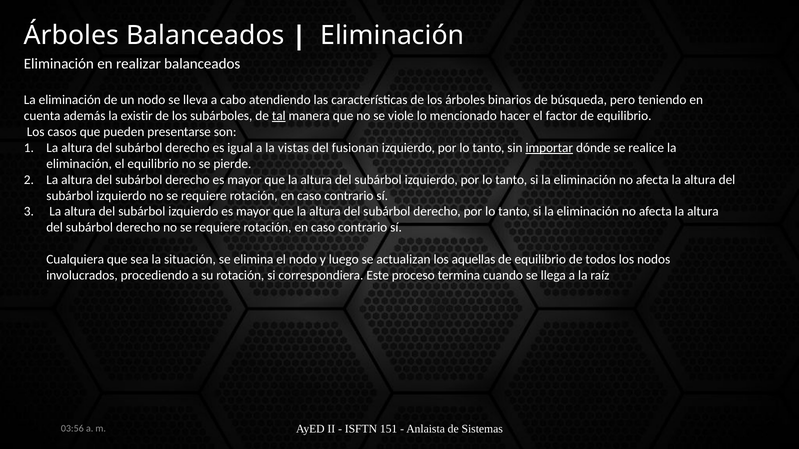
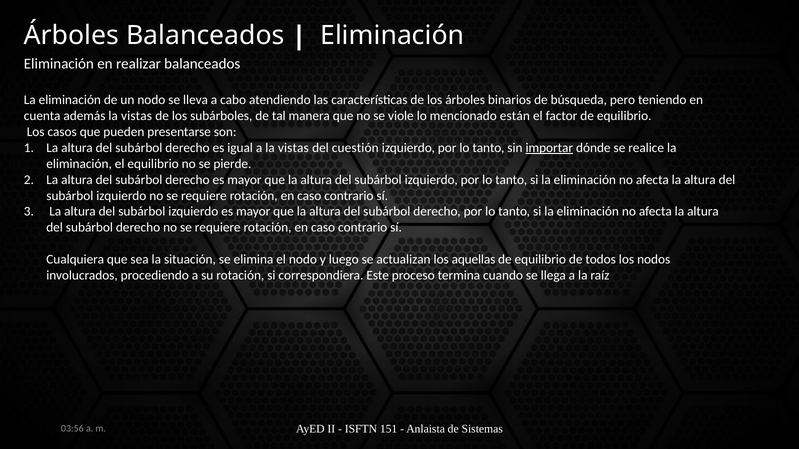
además la existir: existir -> vistas
tal underline: present -> none
hacer: hacer -> están
fusionan: fusionan -> cuestión
